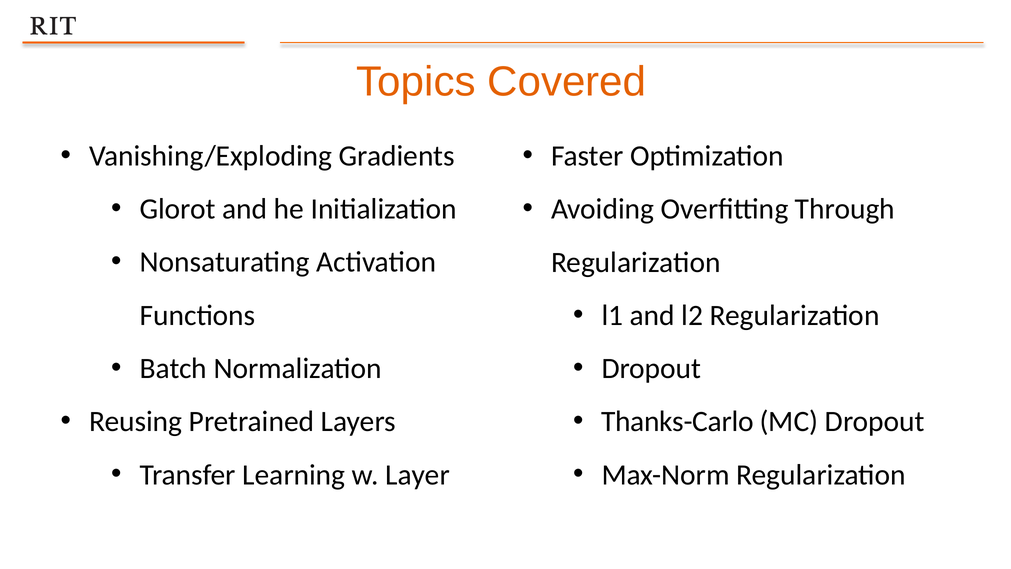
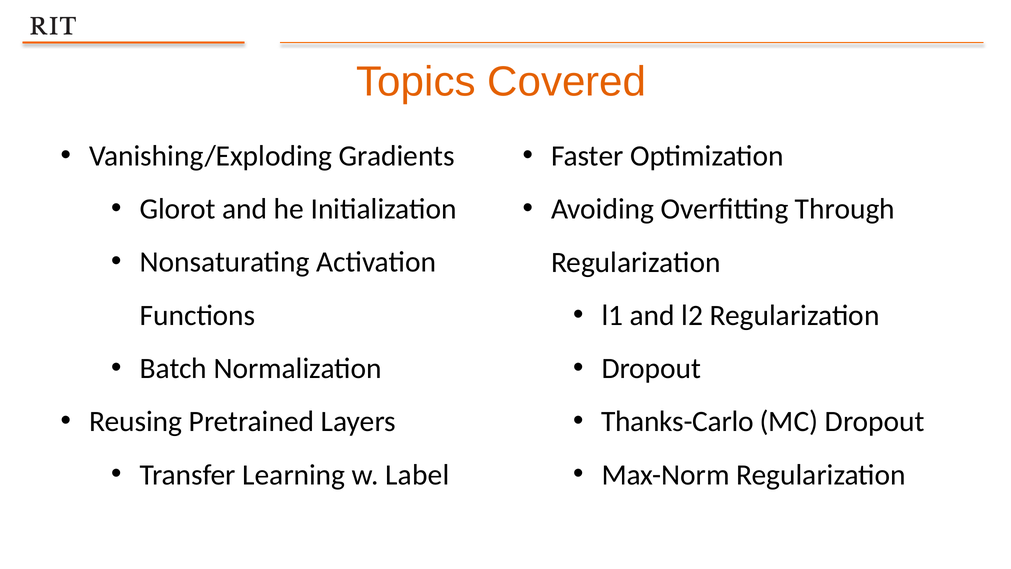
Layer: Layer -> Label
